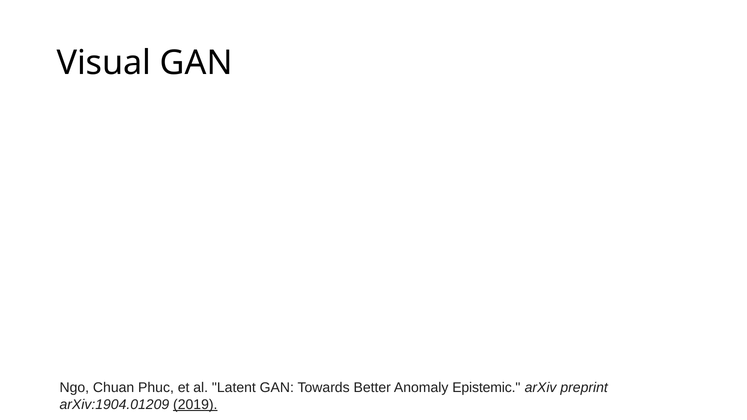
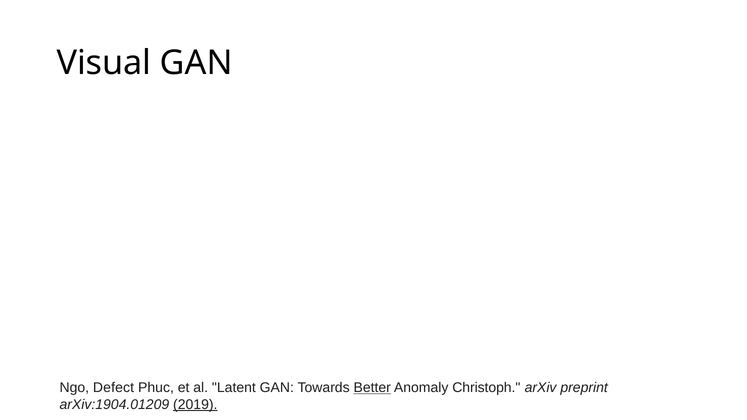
Chuan: Chuan -> Defect
Better underline: none -> present
Epistemic: Epistemic -> Christoph
